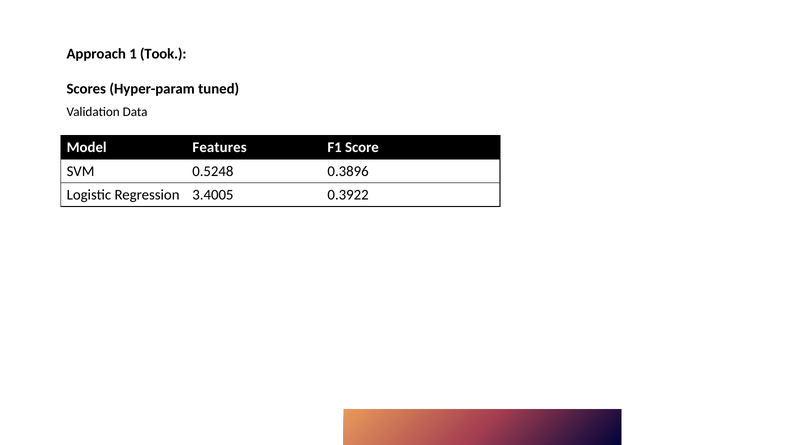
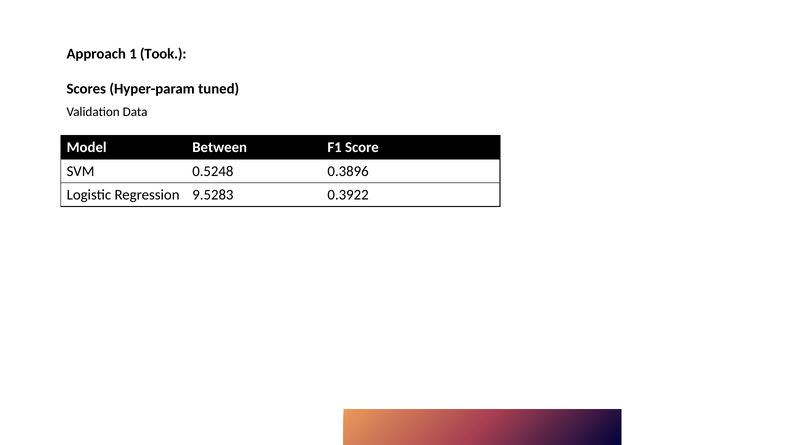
Features: Features -> Between
3.4005: 3.4005 -> 9.5283
